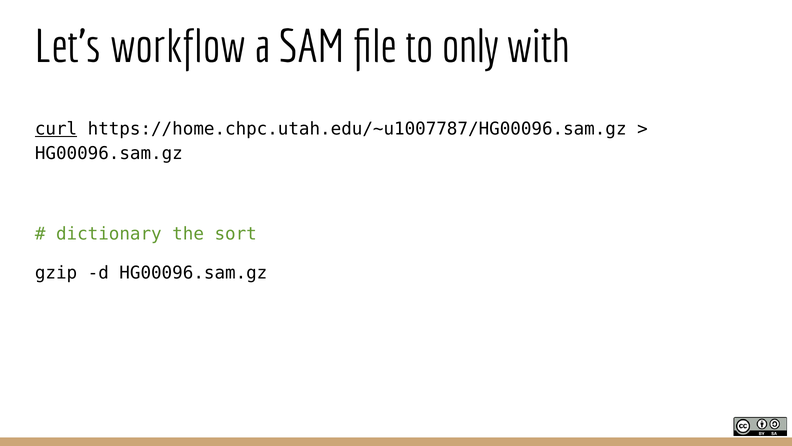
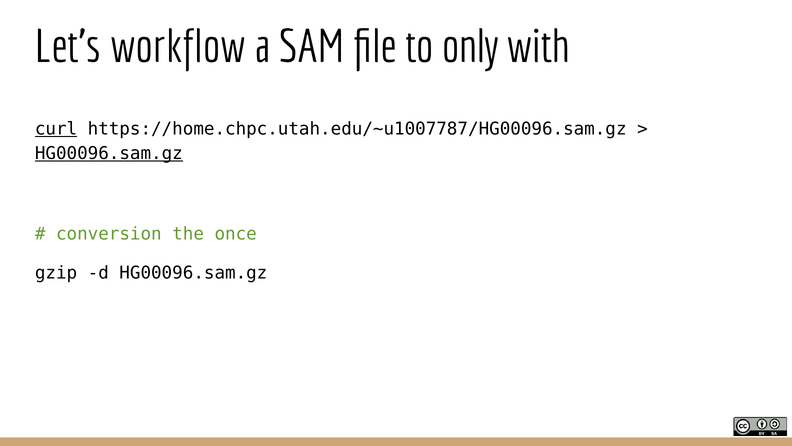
HG00096.sam.gz at (109, 153) underline: none -> present
dictionary: dictionary -> conversion
sort: sort -> once
